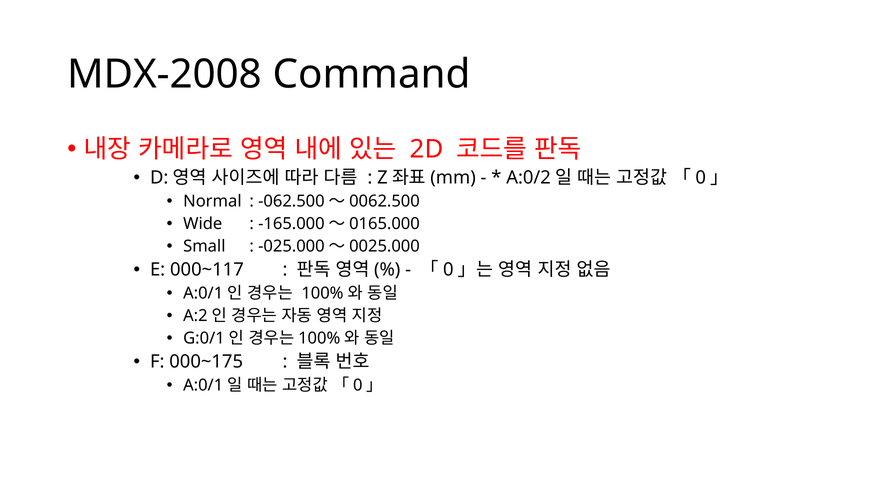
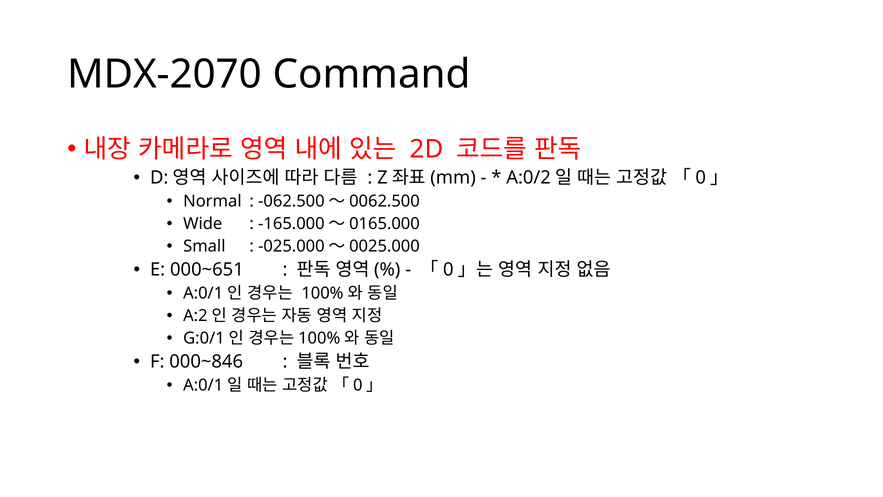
MDX-2008: MDX-2008 -> MDX-2070
000~117: 000~117 -> 000~651
000~175: 000~175 -> 000~846
